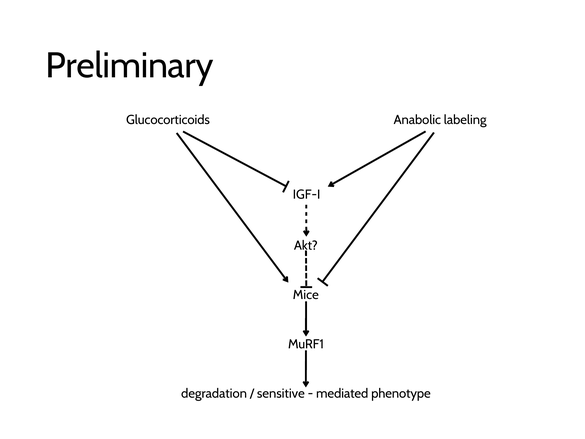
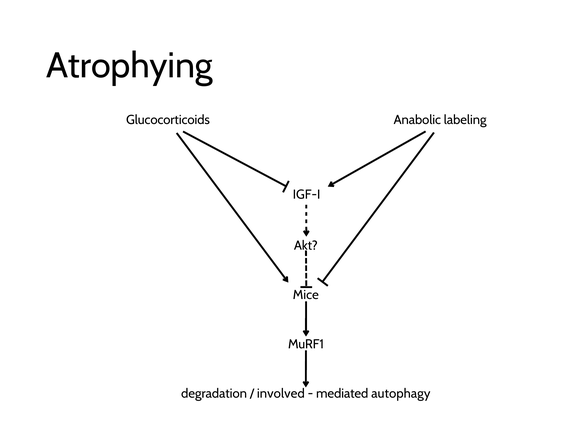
Preliminary: Preliminary -> Atrophying
sensitive: sensitive -> involved
phenotype: phenotype -> autophagy
